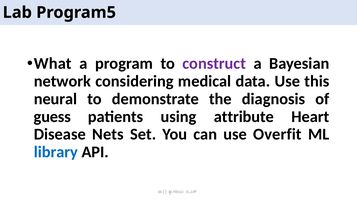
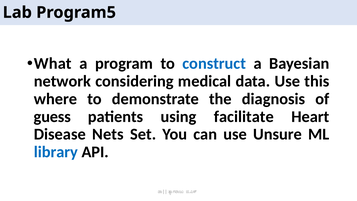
construct colour: purple -> blue
neural: neural -> where
attribute: attribute -> facilitate
Overfit: Overfit -> Unsure
